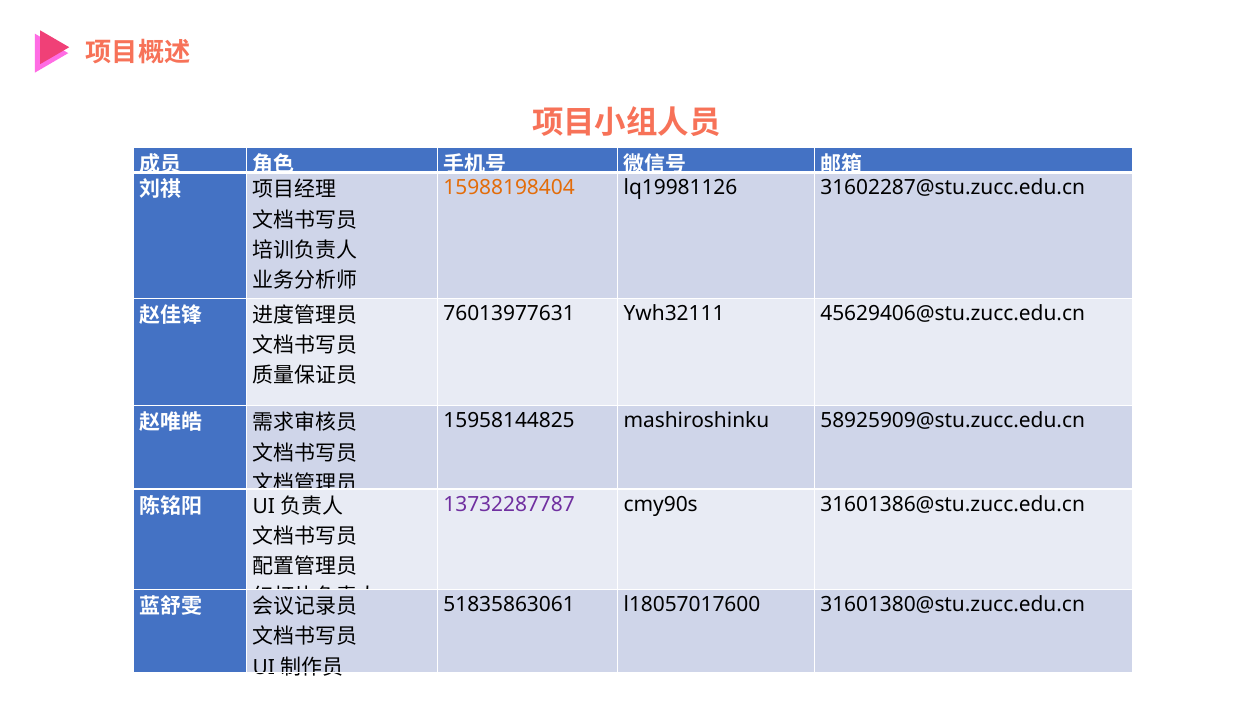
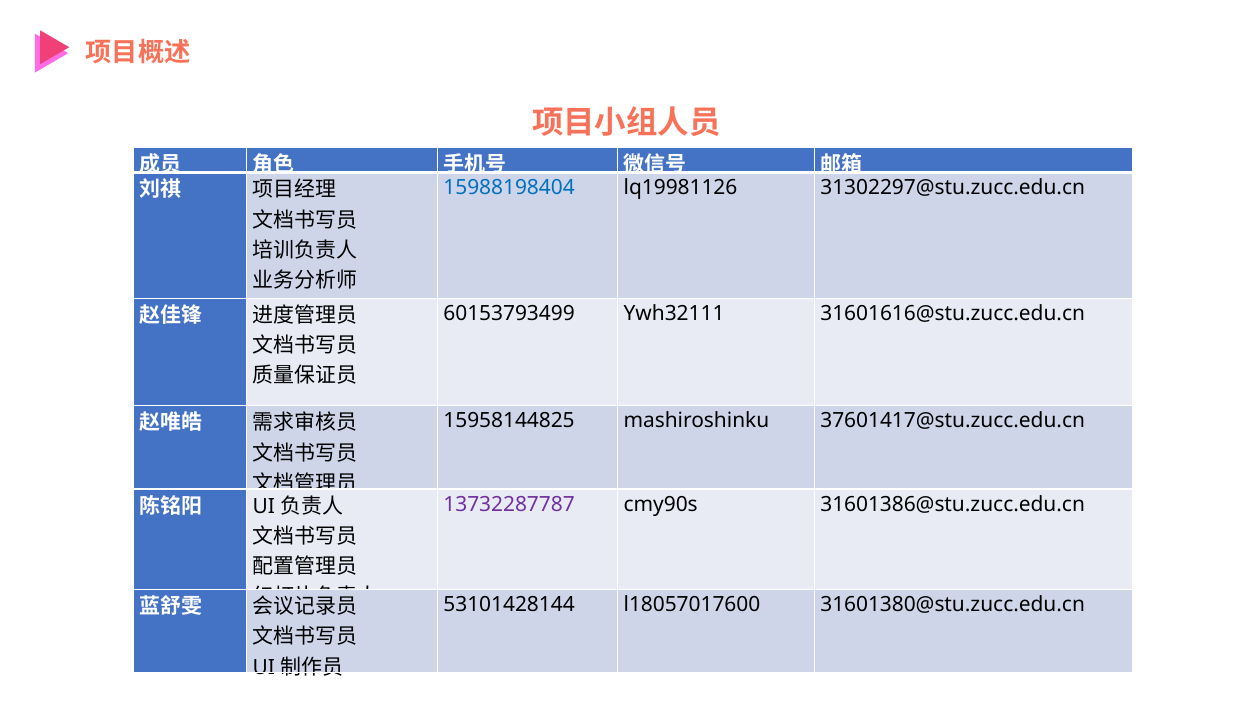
15988198404 colour: orange -> blue
31602287@stu.zucc.edu.cn: 31602287@stu.zucc.edu.cn -> 31302297@stu.zucc.edu.cn
76013977631: 76013977631 -> 60153793499
45629406@stu.zucc.edu.cn: 45629406@stu.zucc.edu.cn -> 31601616@stu.zucc.edu.cn
58925909@stu.zucc.edu.cn: 58925909@stu.zucc.edu.cn -> 37601417@stu.zucc.edu.cn
51835863061: 51835863061 -> 53101428144
